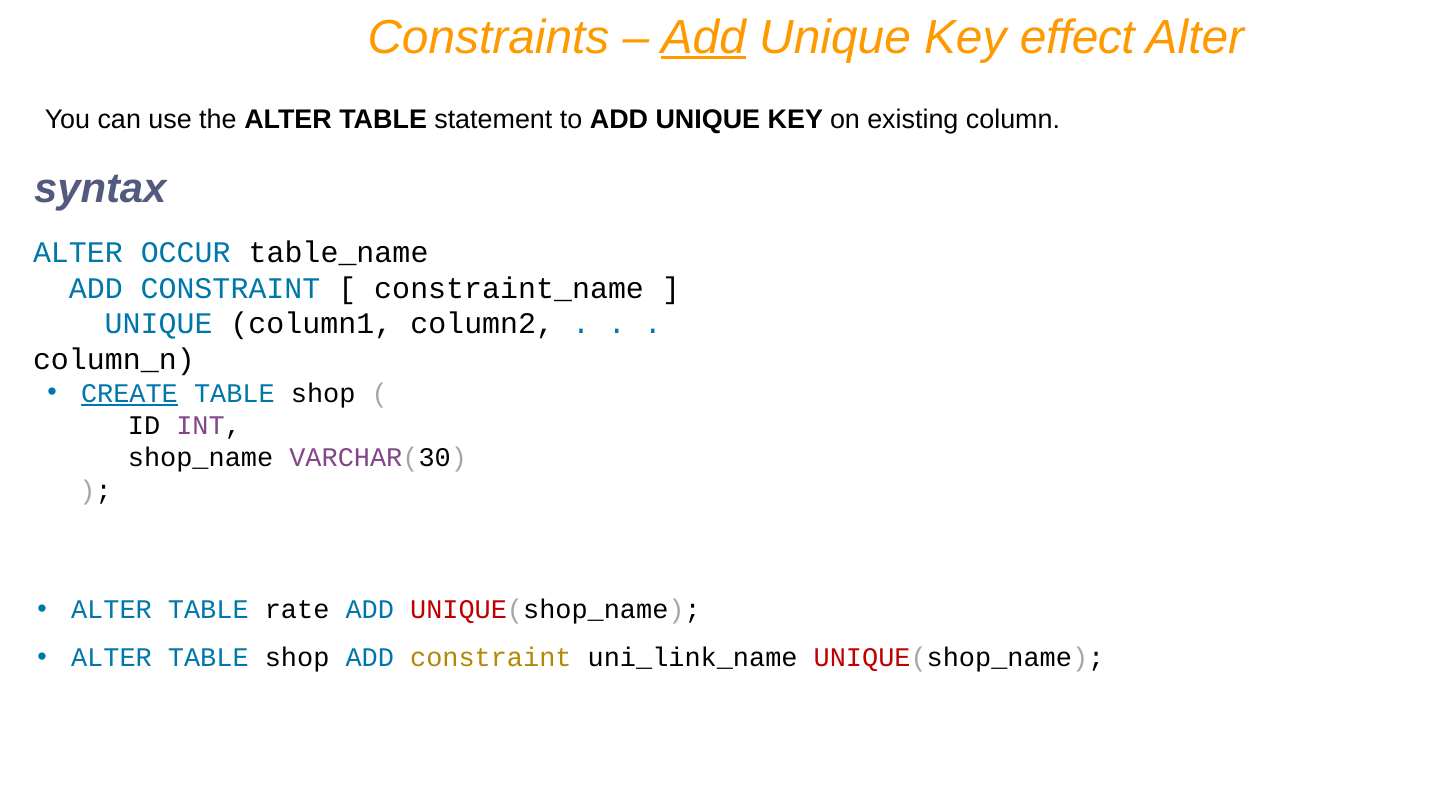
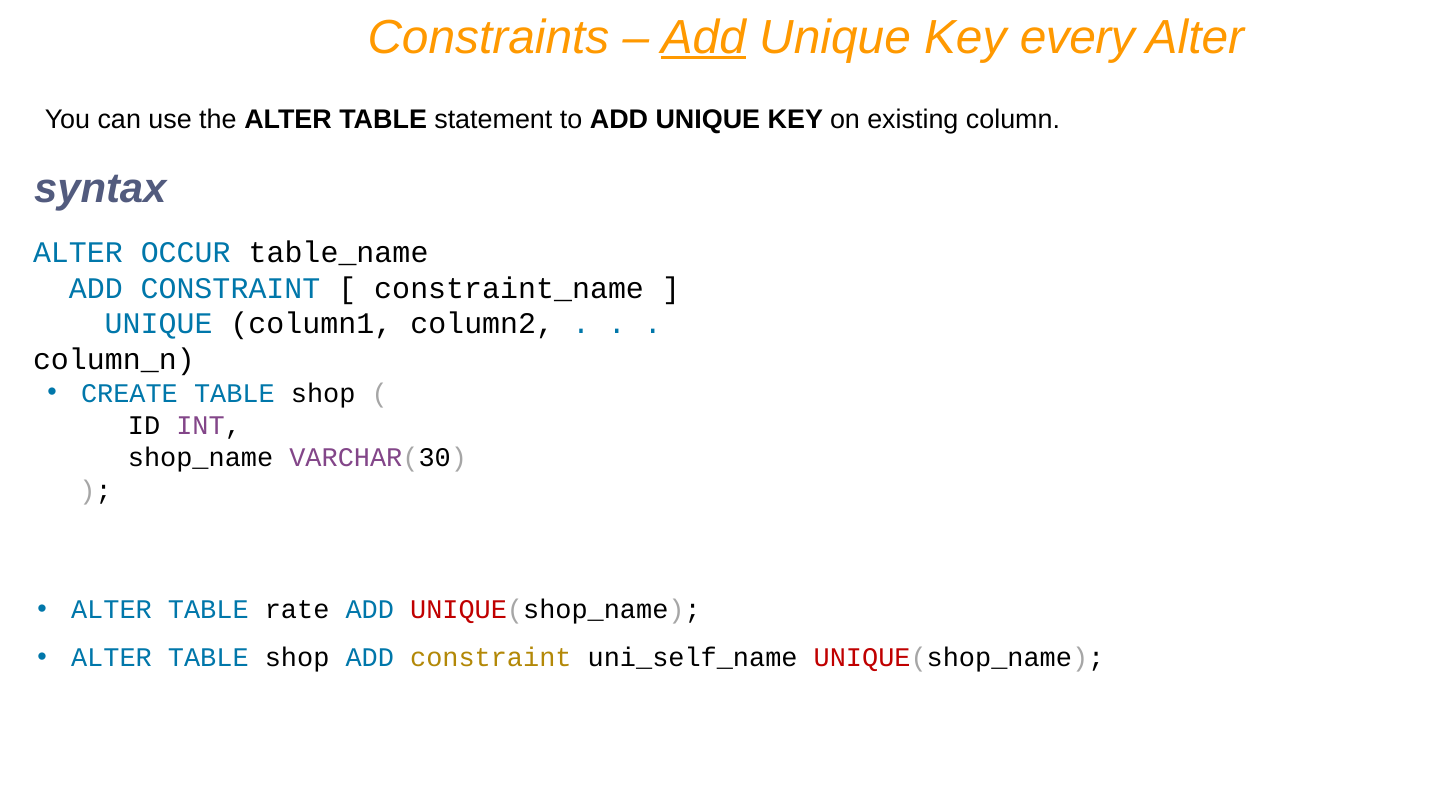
effect: effect -> every
CREATE underline: present -> none
uni_link_name: uni_link_name -> uni_self_name
